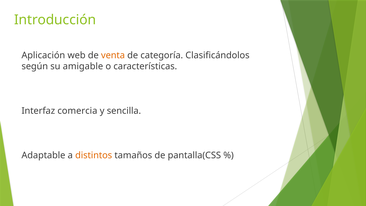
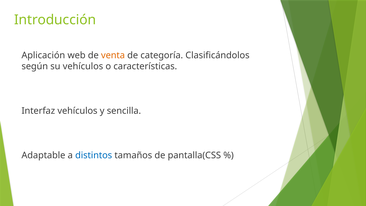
su amigable: amigable -> vehículos
Interfaz comercia: comercia -> vehículos
distintos colour: orange -> blue
